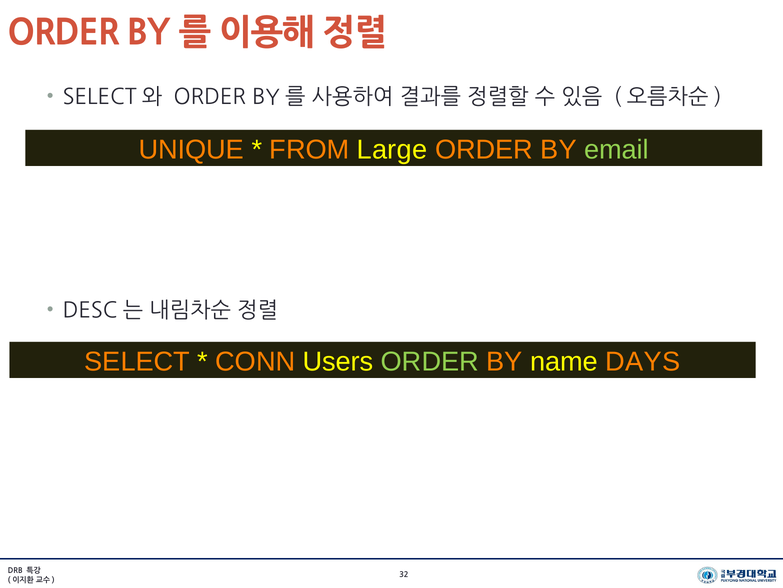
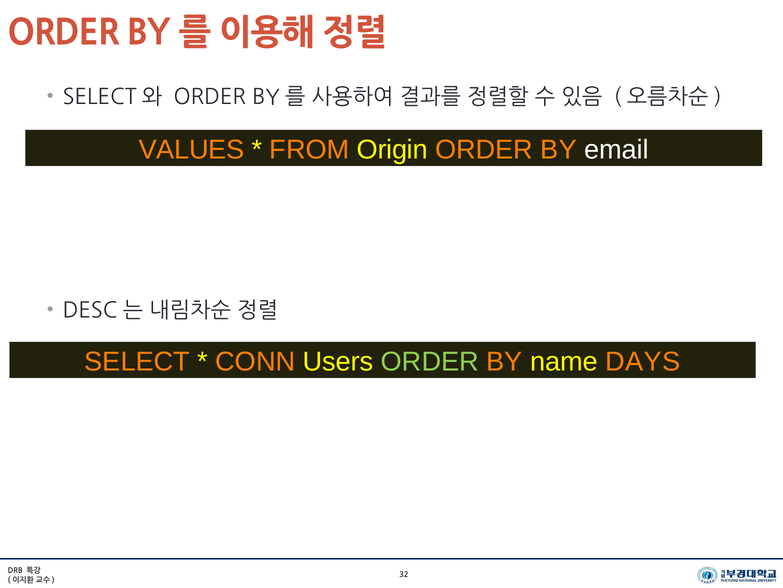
UNIQUE: UNIQUE -> VALUES
Large: Large -> Origin
email colour: light green -> white
